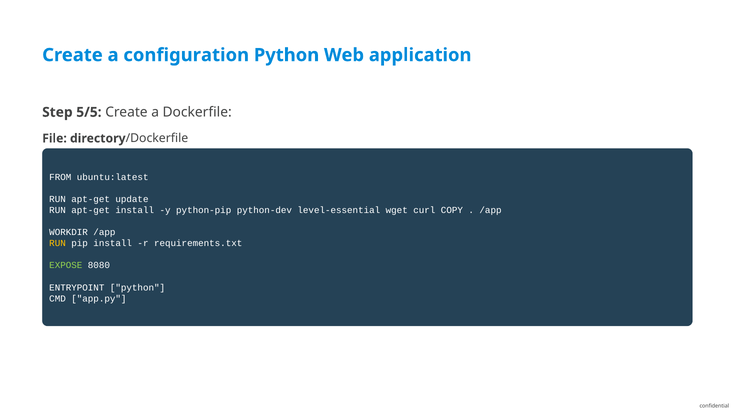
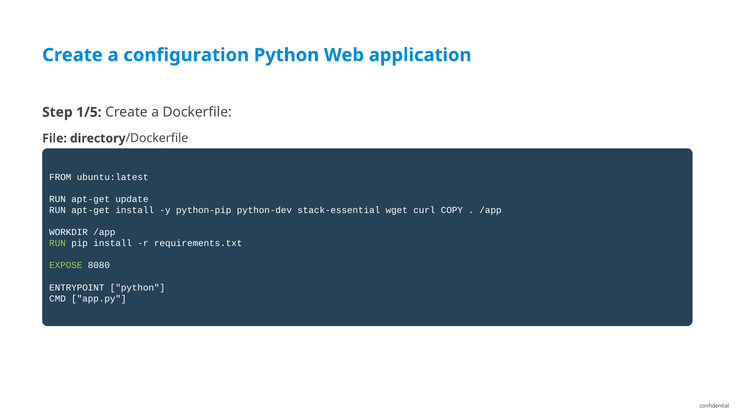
5/5: 5/5 -> 1/5
level-essential: level-essential -> stack-essential
RUN at (58, 243) colour: yellow -> light green
